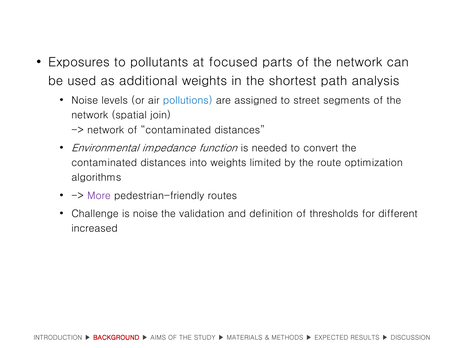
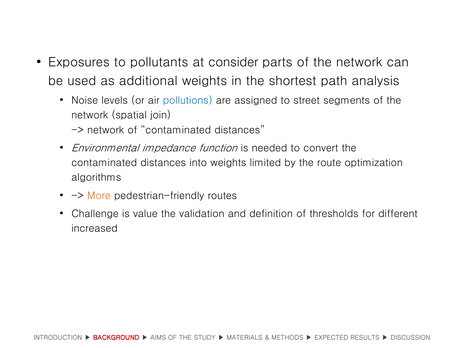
focused: focused -> consider
More colour: purple -> orange
is noise: noise -> value
